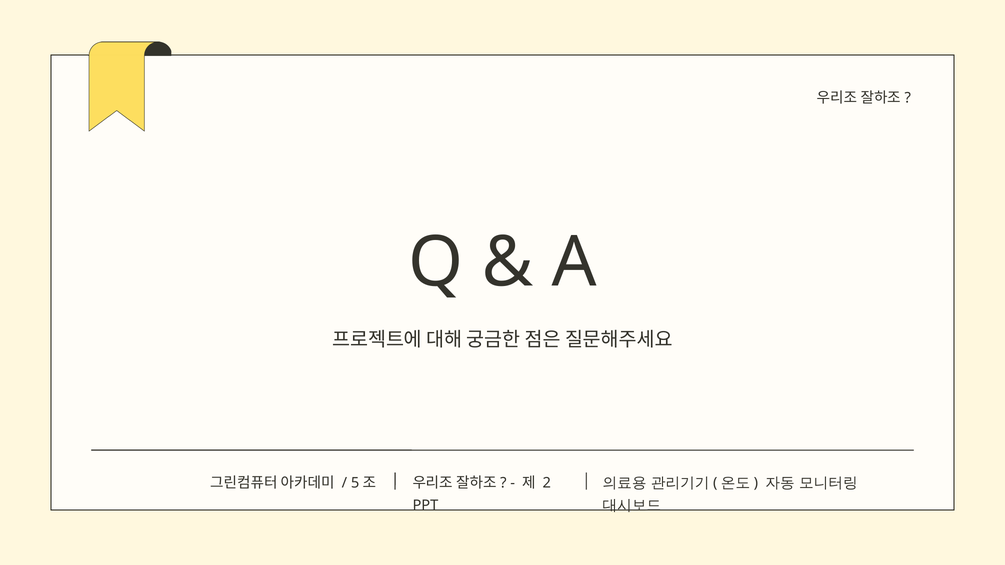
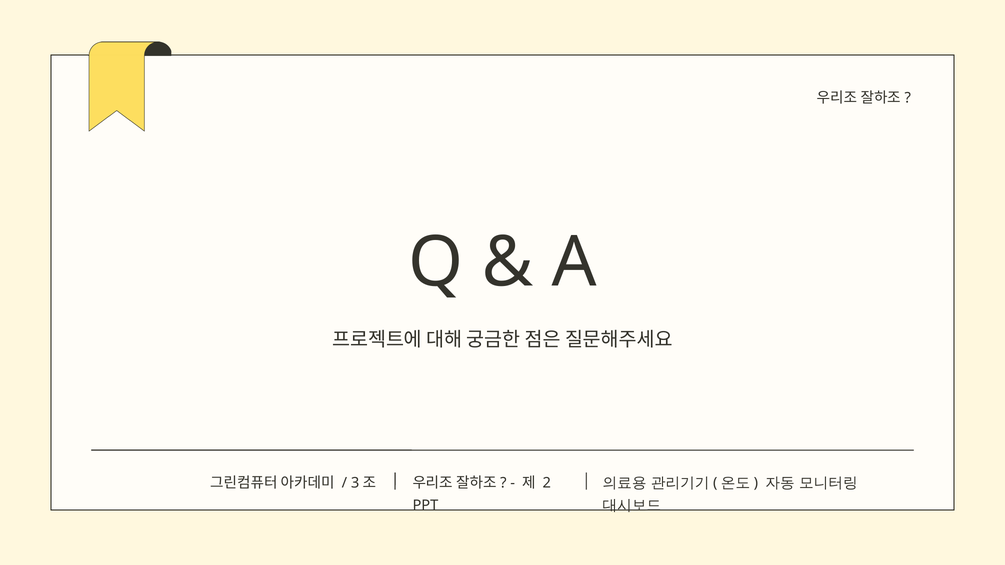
5: 5 -> 3
